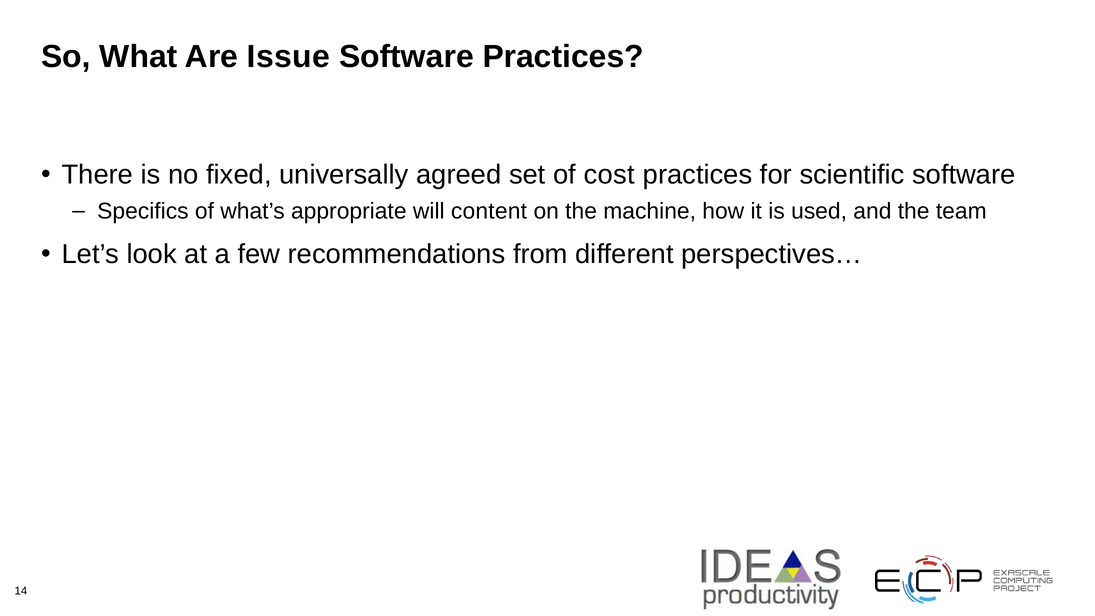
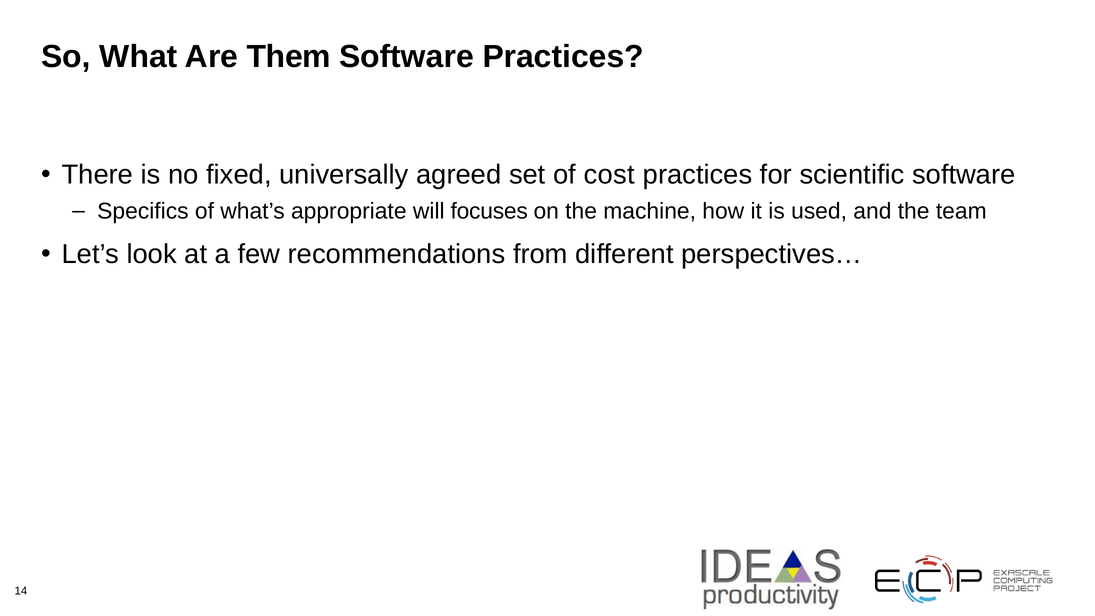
Issue: Issue -> Them
content: content -> focuses
